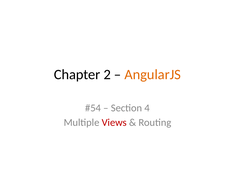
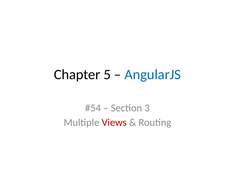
2: 2 -> 5
AngularJS colour: orange -> blue
4: 4 -> 3
